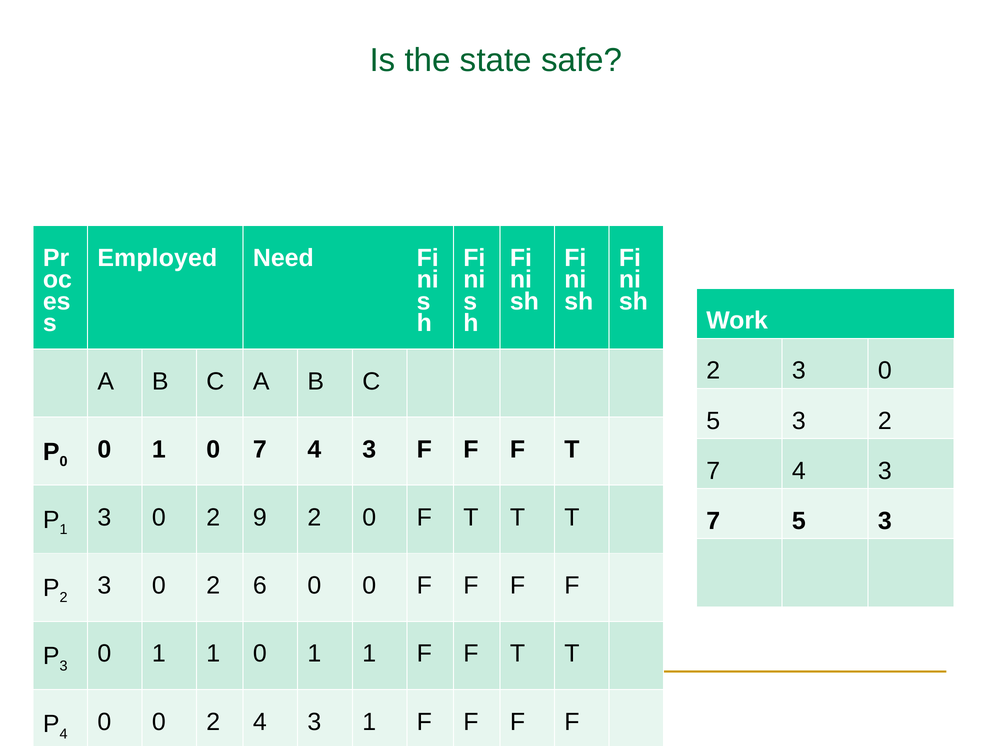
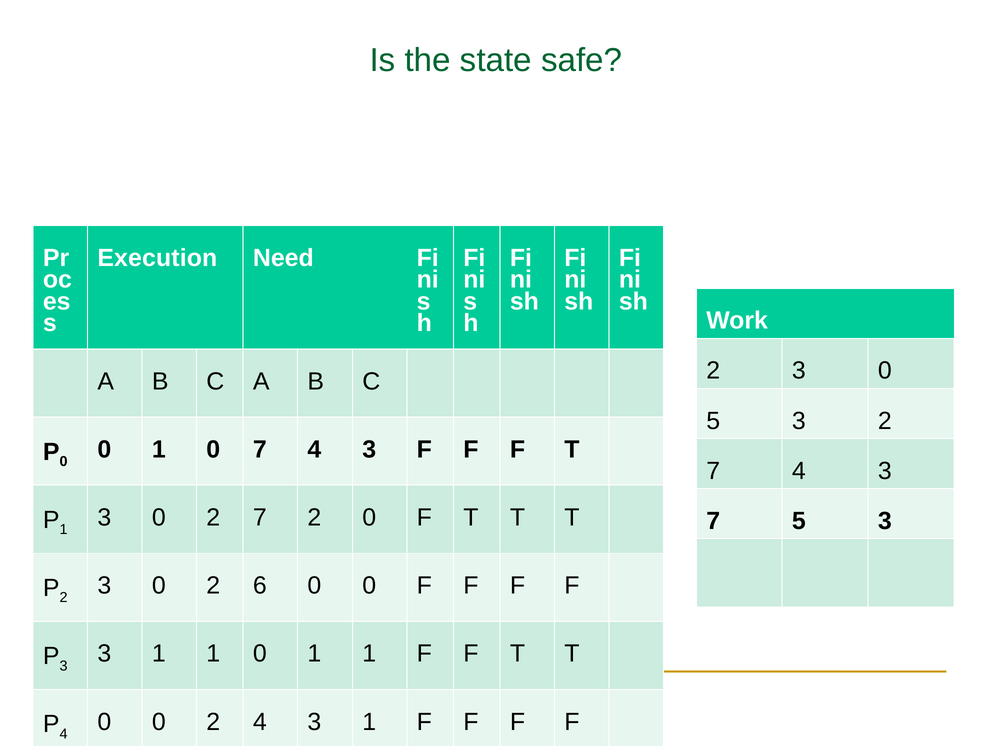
Employed: Employed -> Execution
0 2 9: 9 -> 7
0 at (104, 654): 0 -> 3
